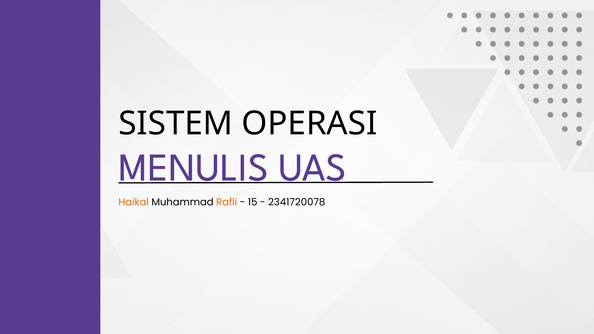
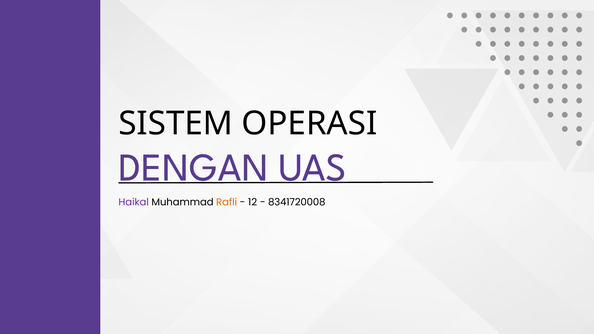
MENULIS: MENULIS -> DENGAN
Haikal colour: orange -> purple
15: 15 -> 12
2341720078: 2341720078 -> 8341720008
